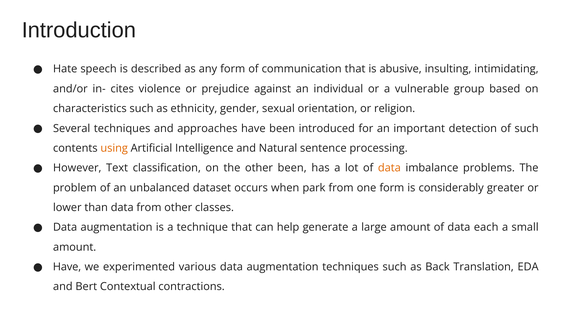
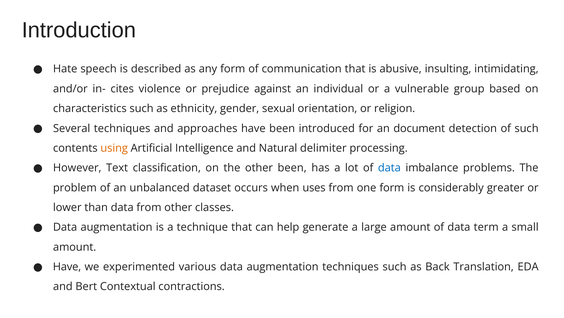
important: important -> document
sentence: sentence -> delimiter
data at (389, 168) colour: orange -> blue
park: park -> uses
each: each -> term
